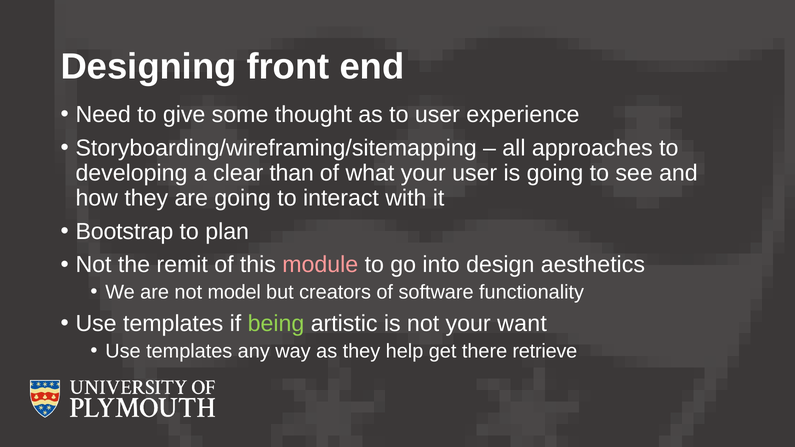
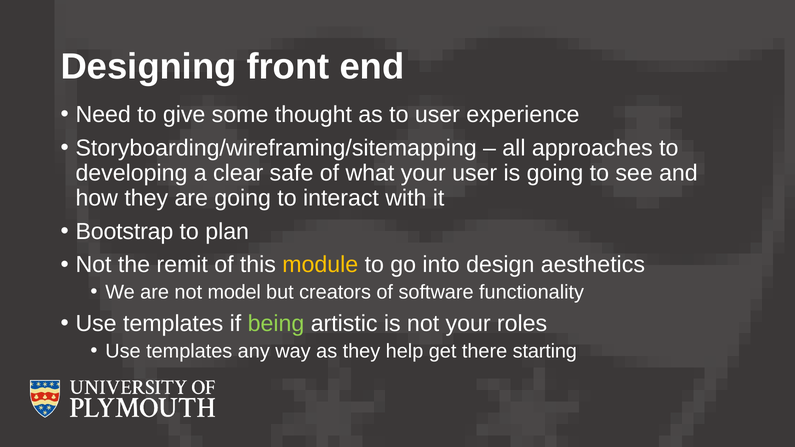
than: than -> safe
module colour: pink -> yellow
want: want -> roles
retrieve: retrieve -> starting
